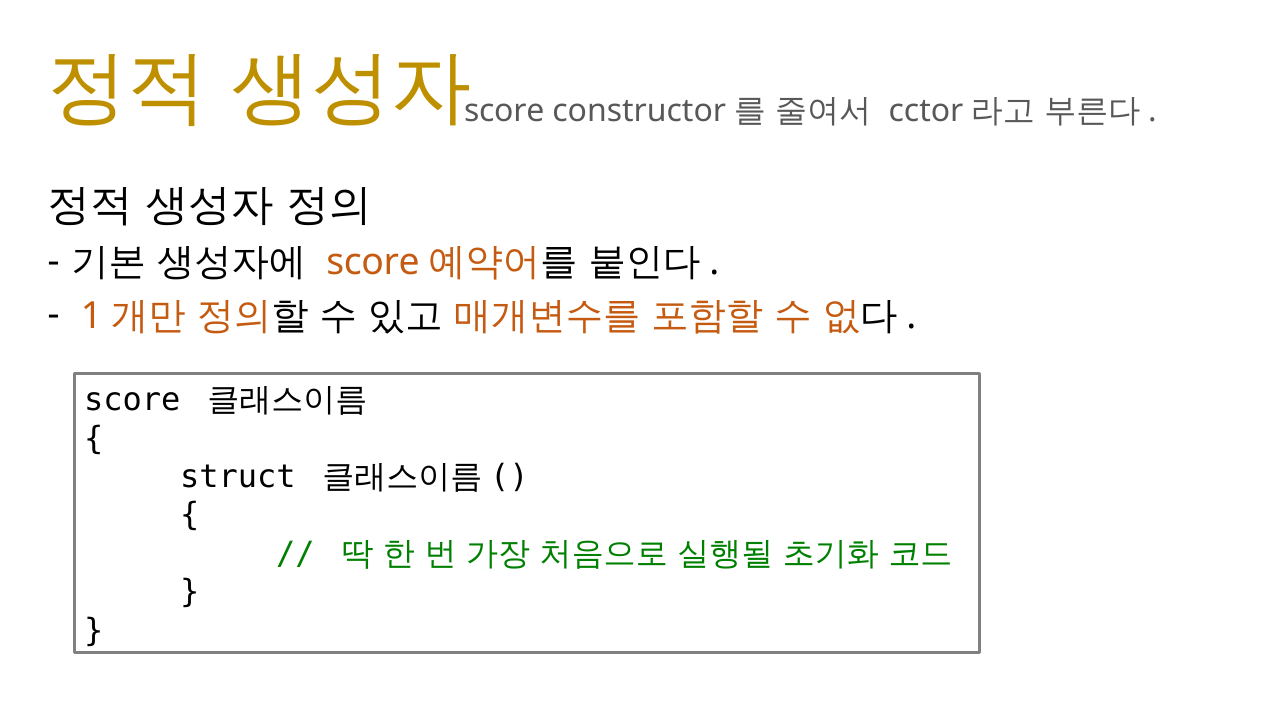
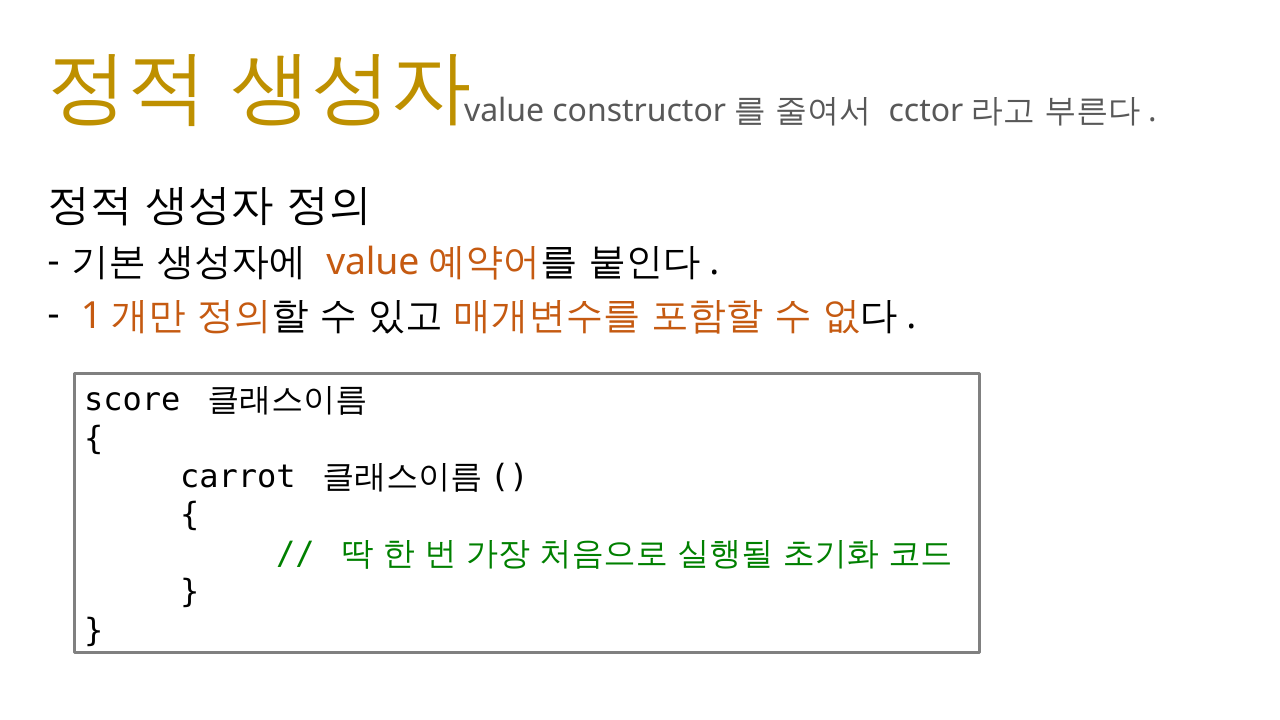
score at (504, 111): score -> value
score at (373, 262): score -> value
struct: struct -> carrot
